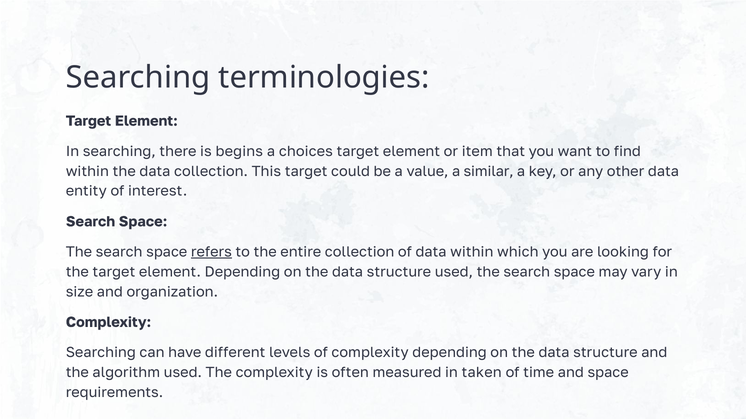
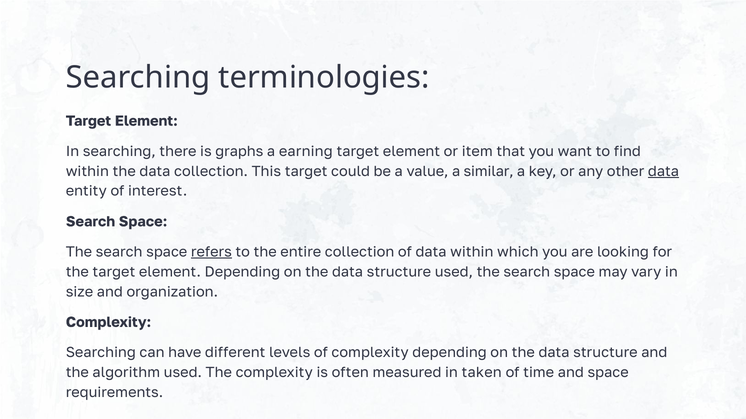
begins: begins -> graphs
choices: choices -> earning
data at (664, 171) underline: none -> present
